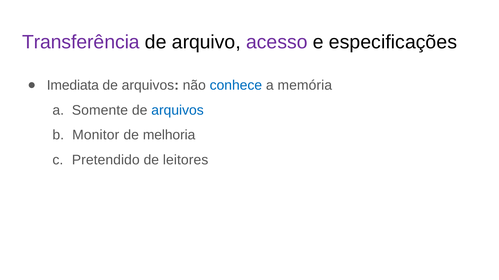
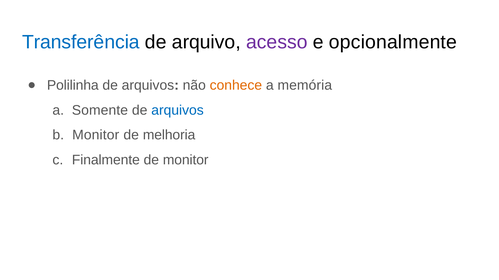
Transferência colour: purple -> blue
especificações: especificações -> opcionalmente
Imediata: Imediata -> Polilinha
conhece colour: blue -> orange
Pretendido: Pretendido -> Finalmente
de leitores: leitores -> monitor
